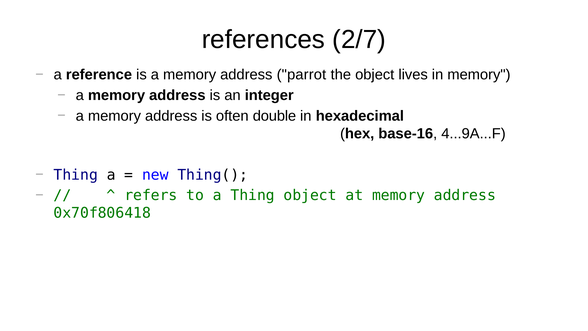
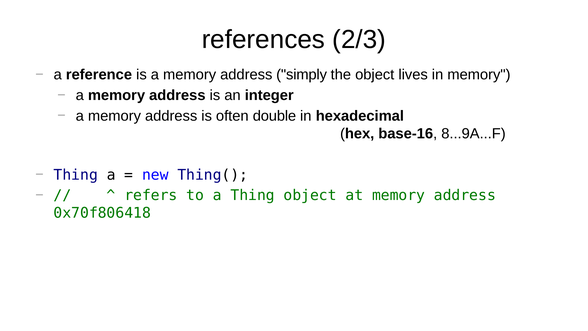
2/7: 2/7 -> 2/3
parrot: parrot -> simply
4...9A...F: 4...9A...F -> 8...9A...F
